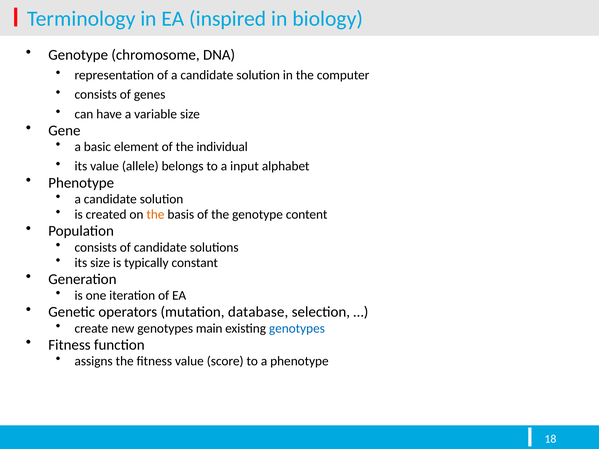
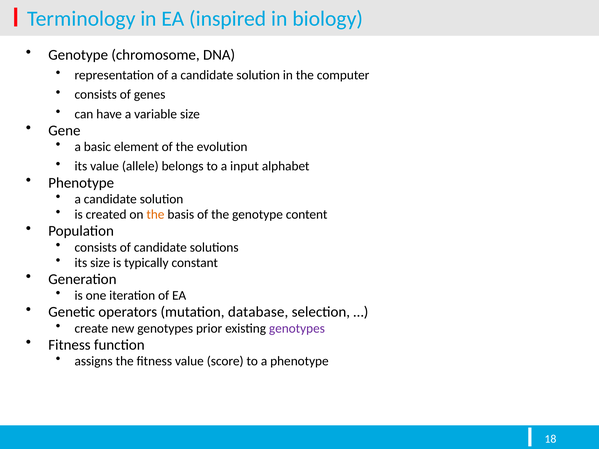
individual: individual -> evolution
main: main -> prior
genotypes at (297, 329) colour: blue -> purple
